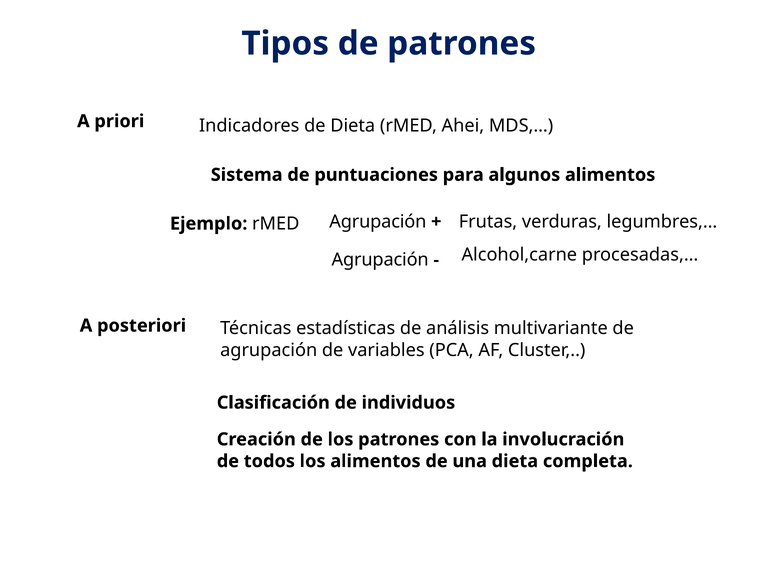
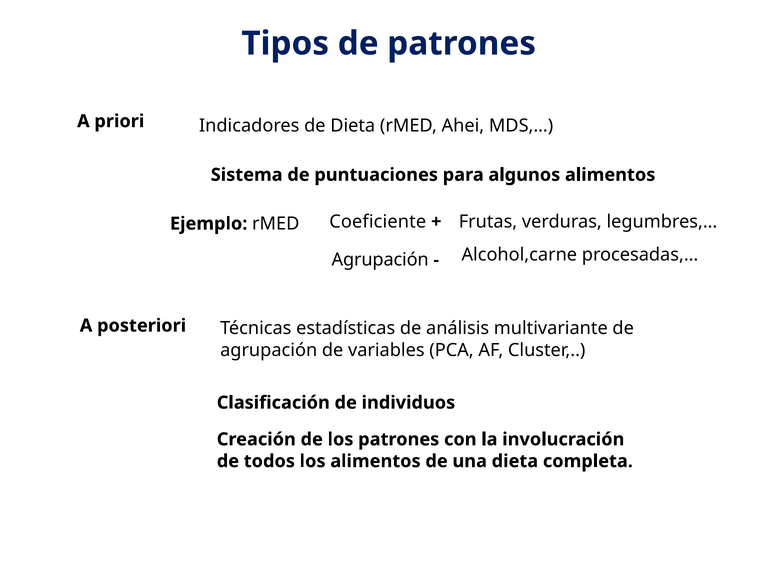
rMED Agrupación: Agrupación -> Coeficiente
